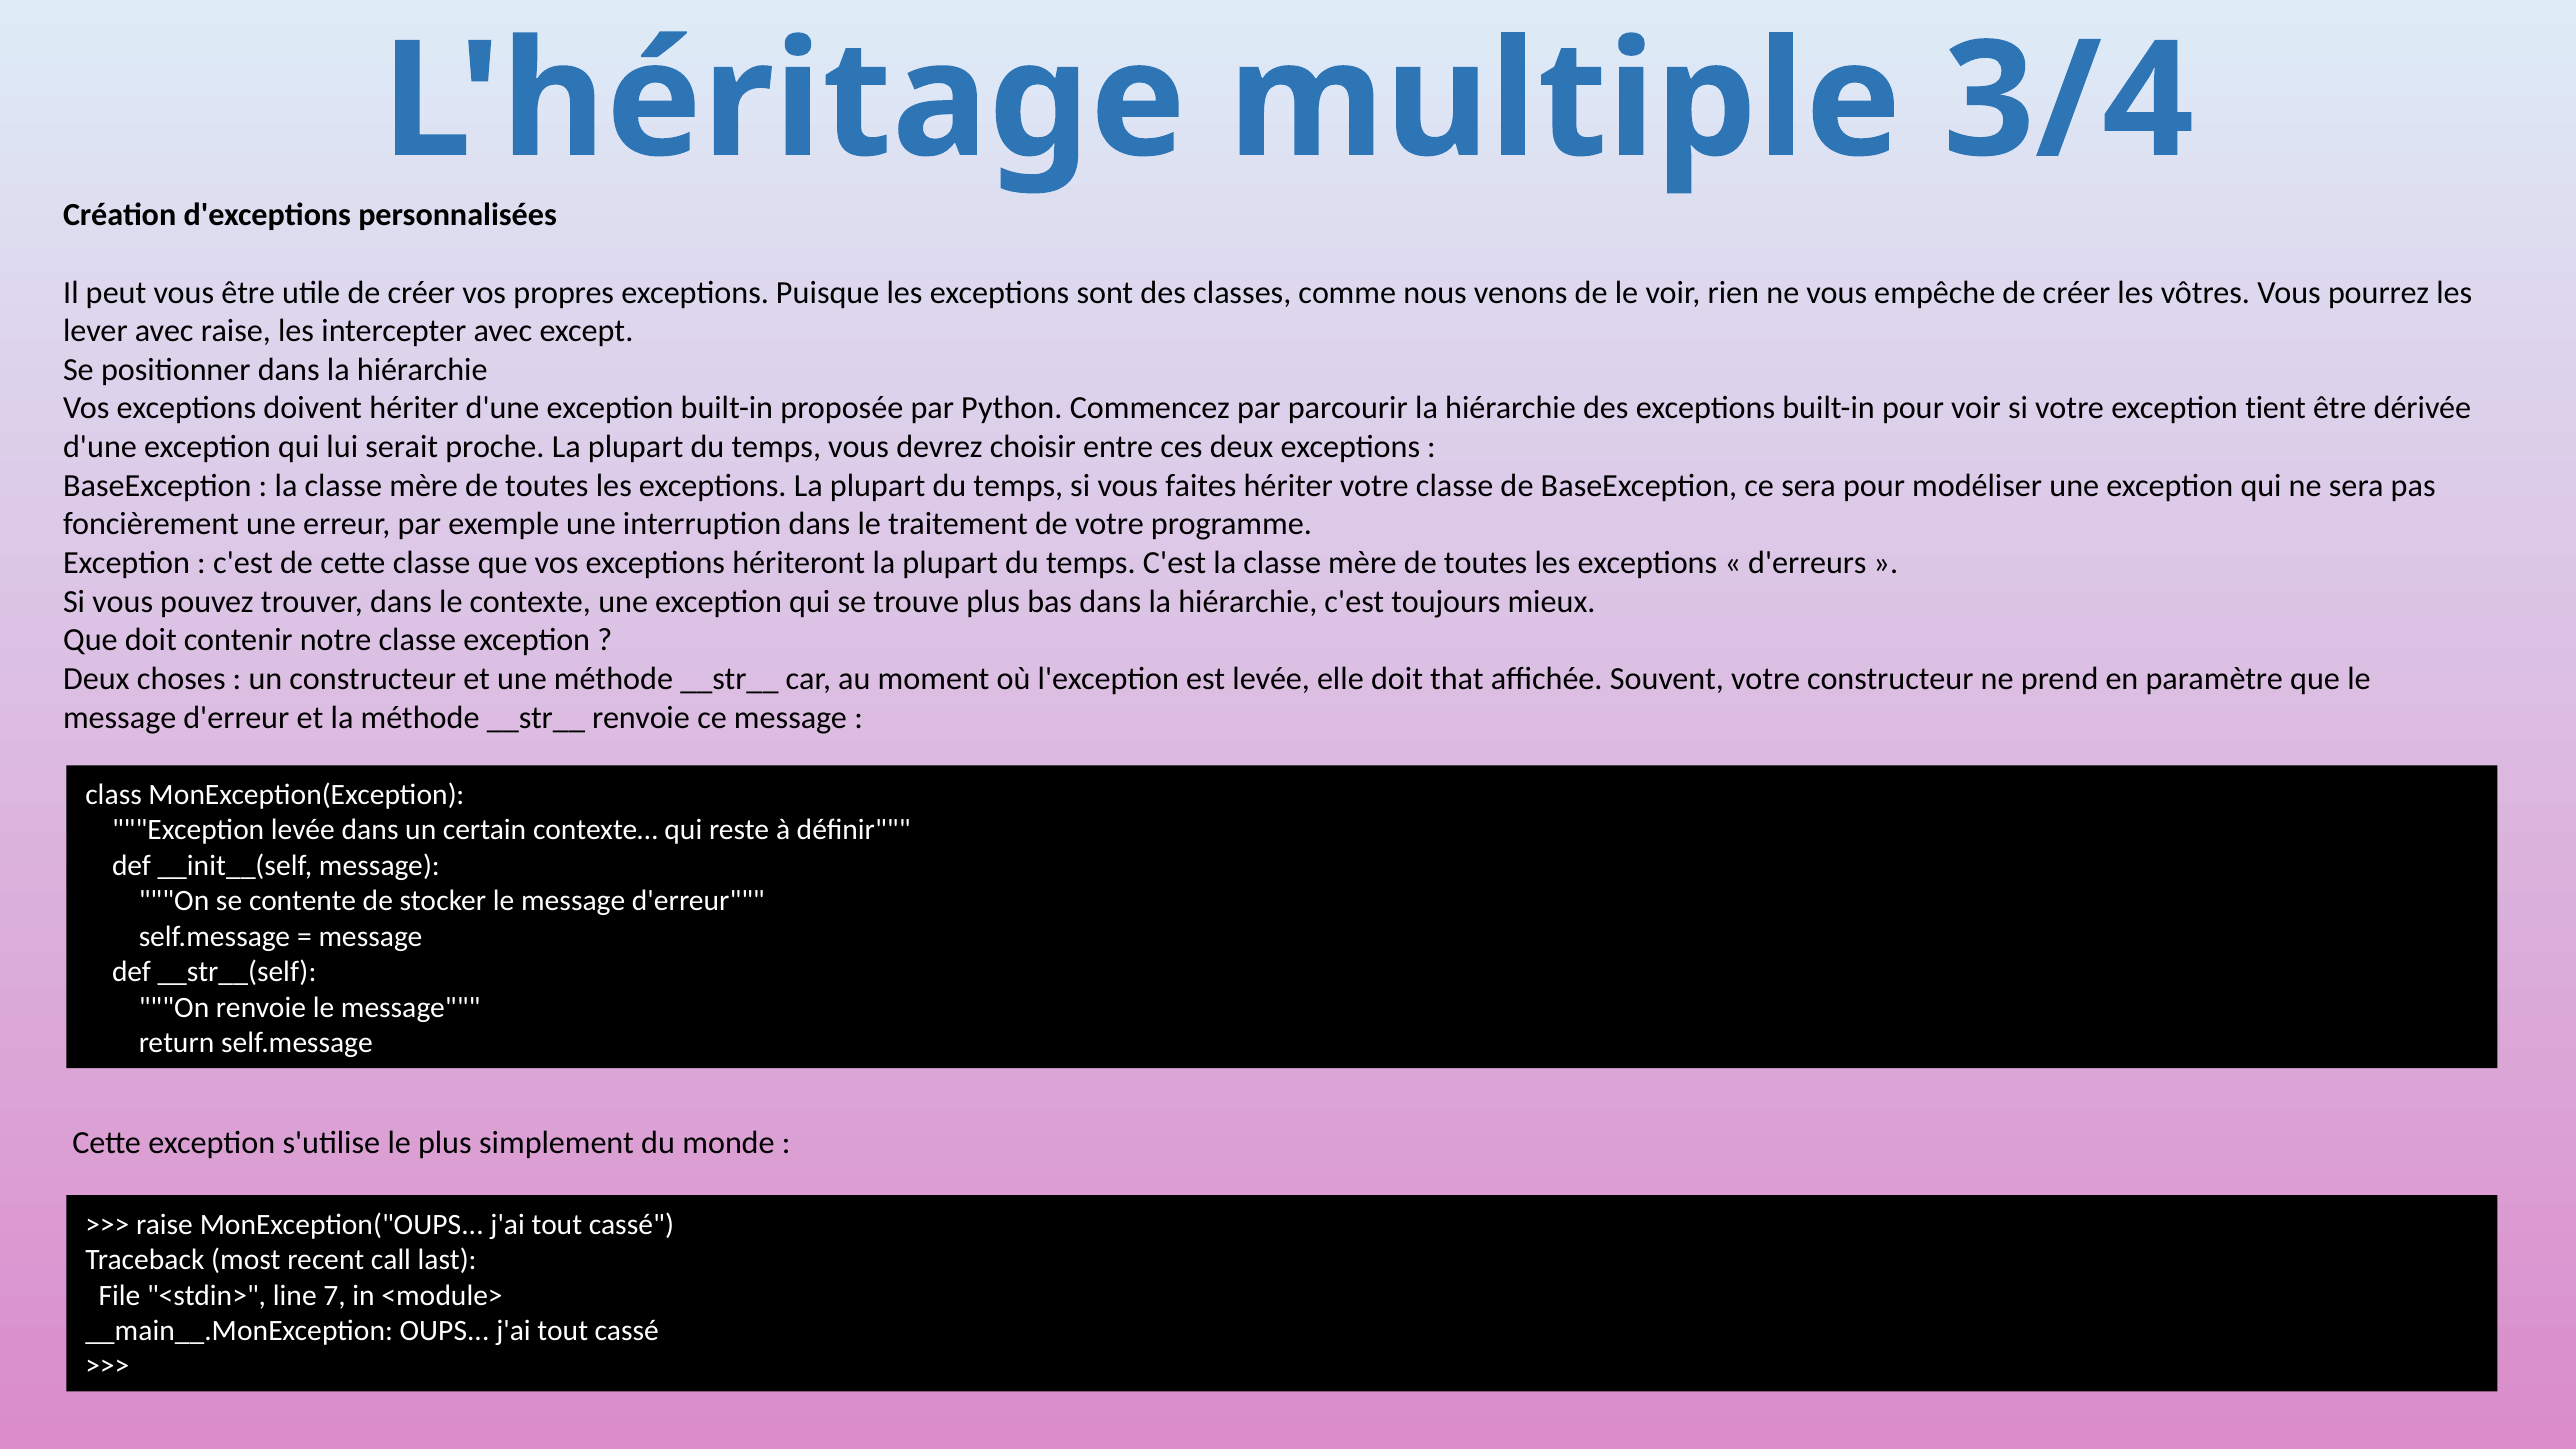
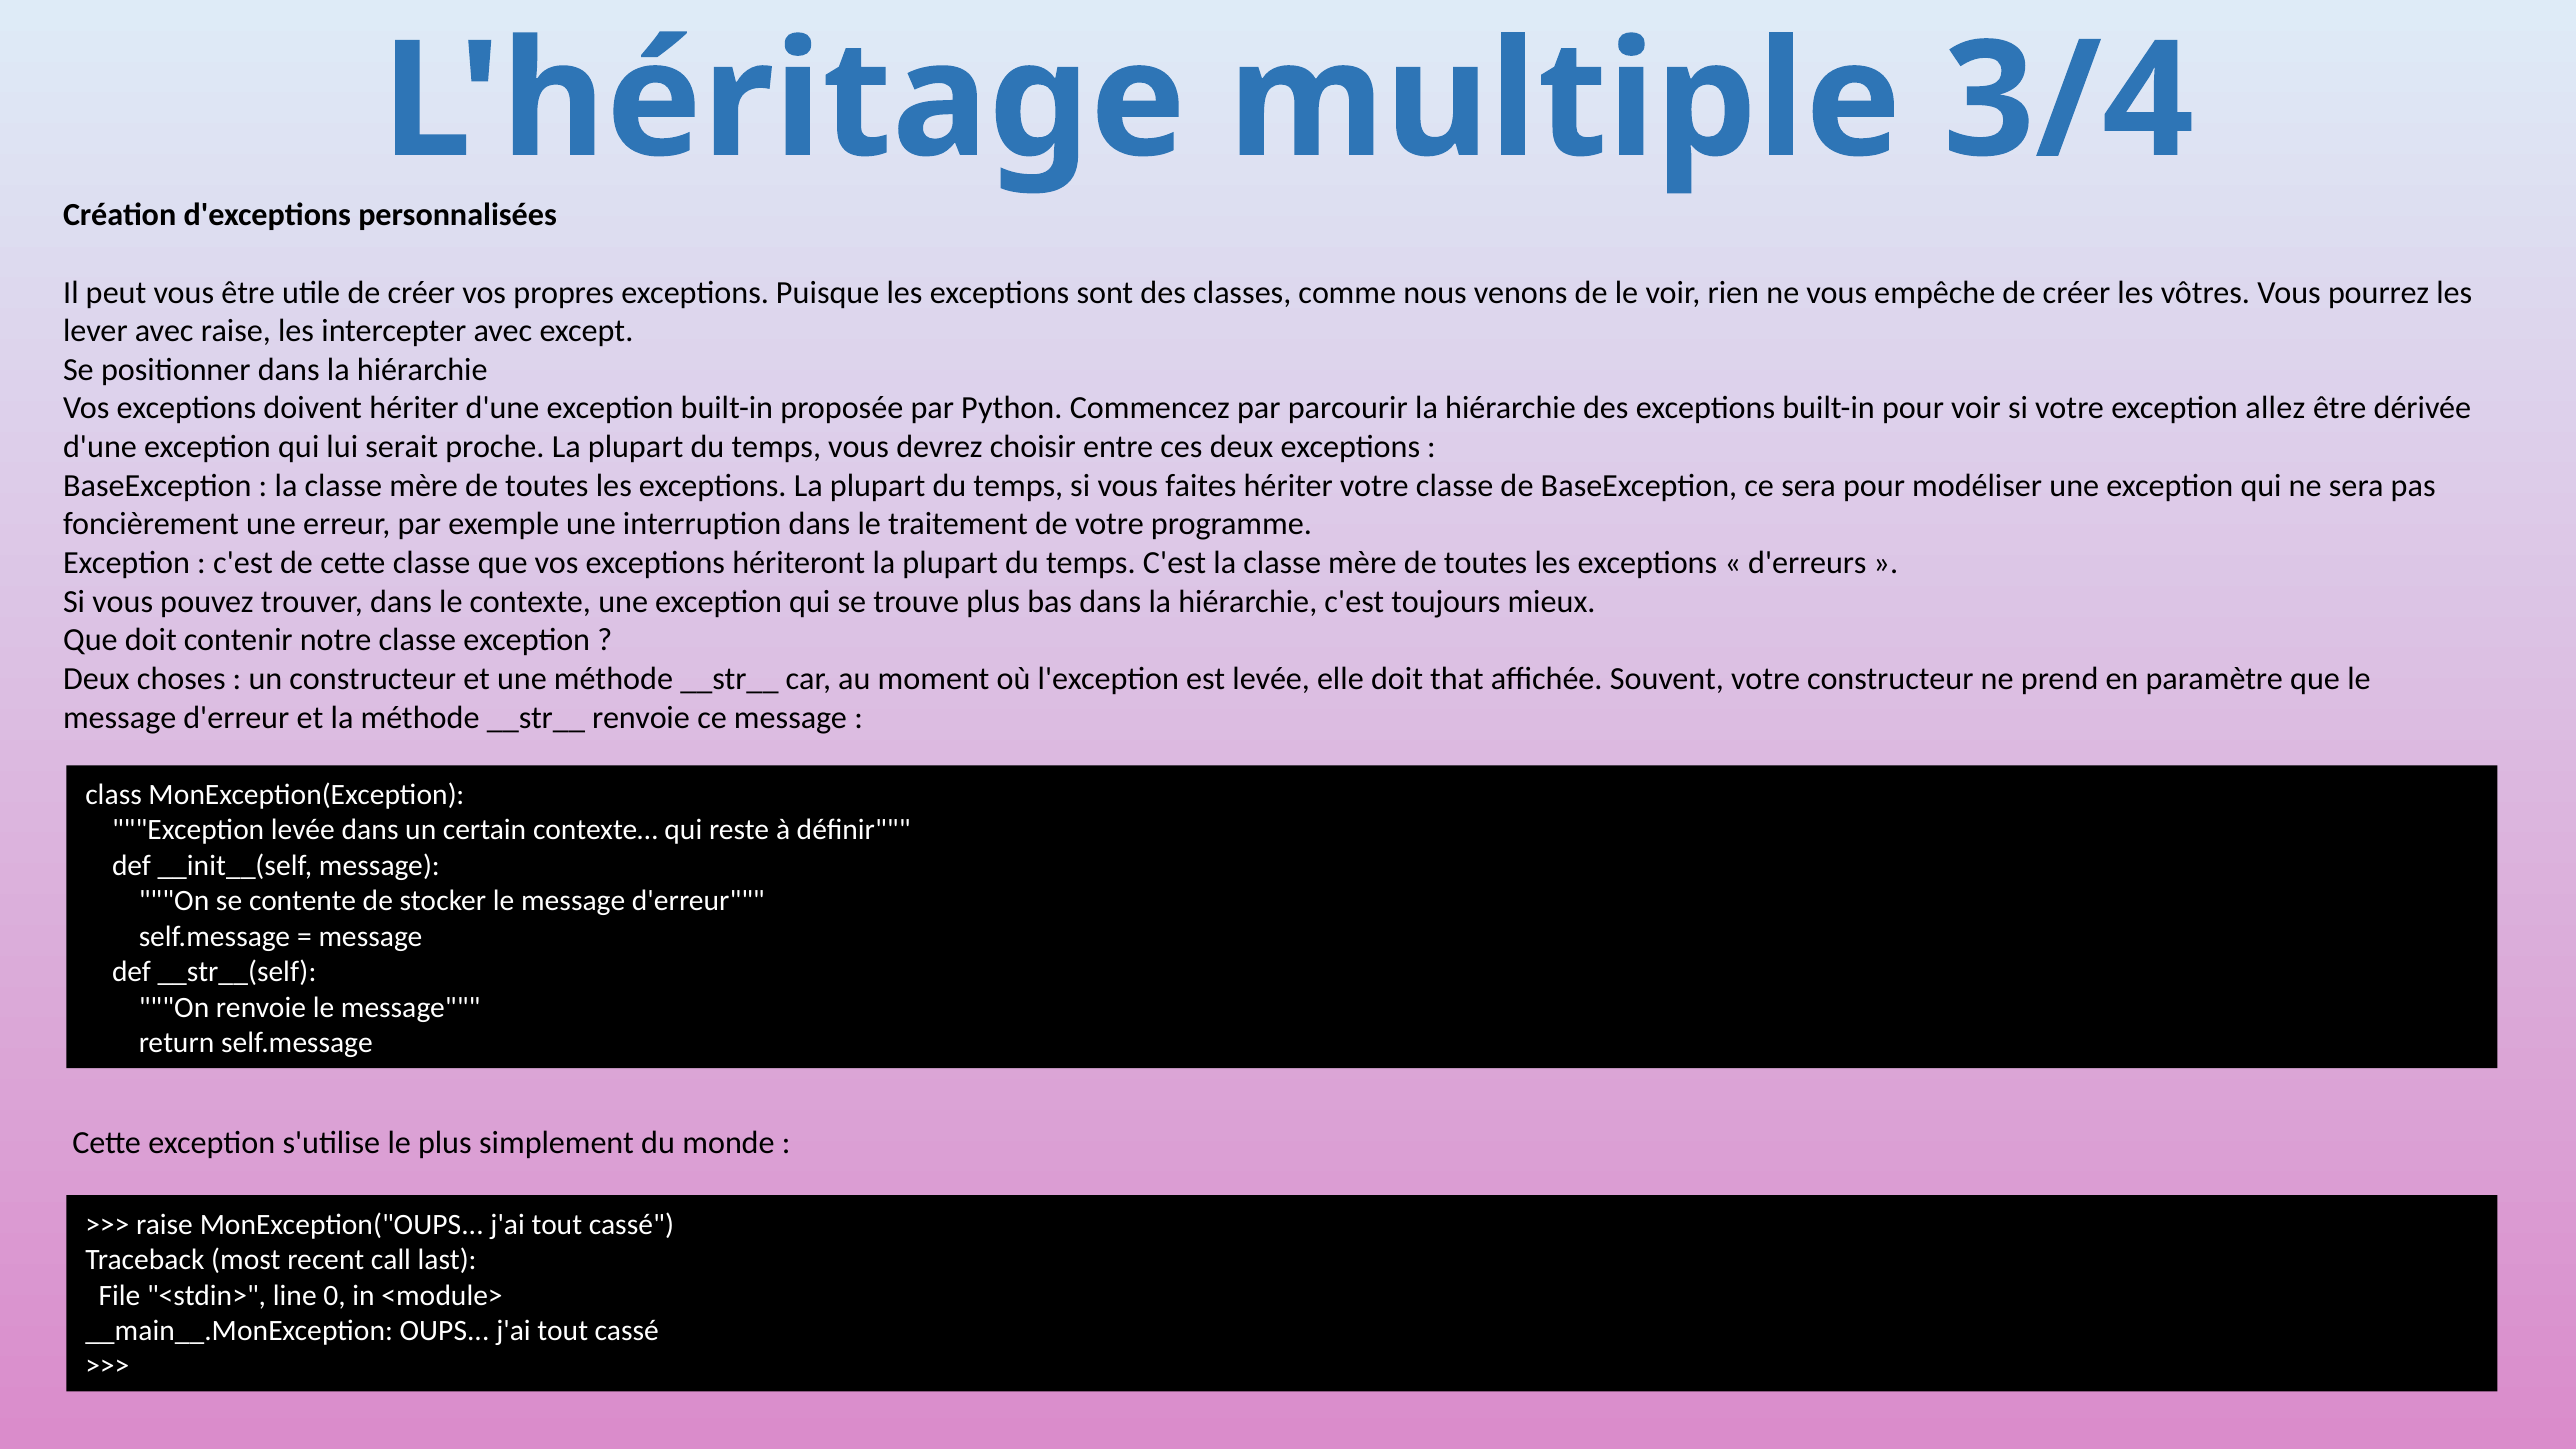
tient: tient -> allez
7: 7 -> 0
